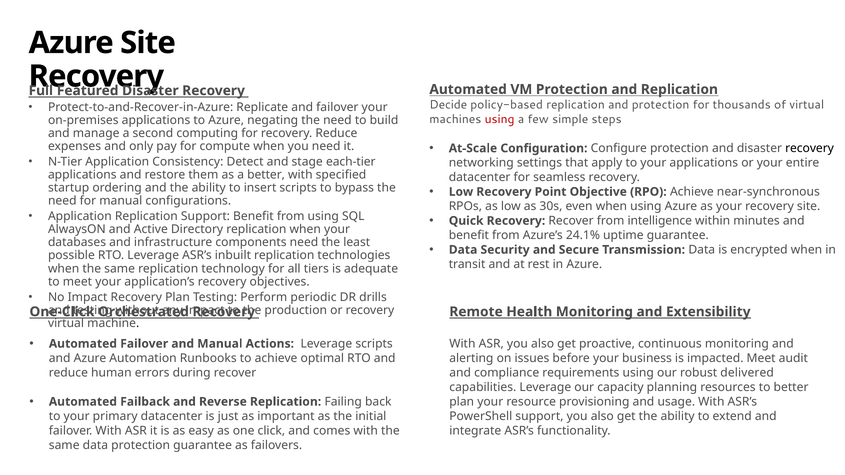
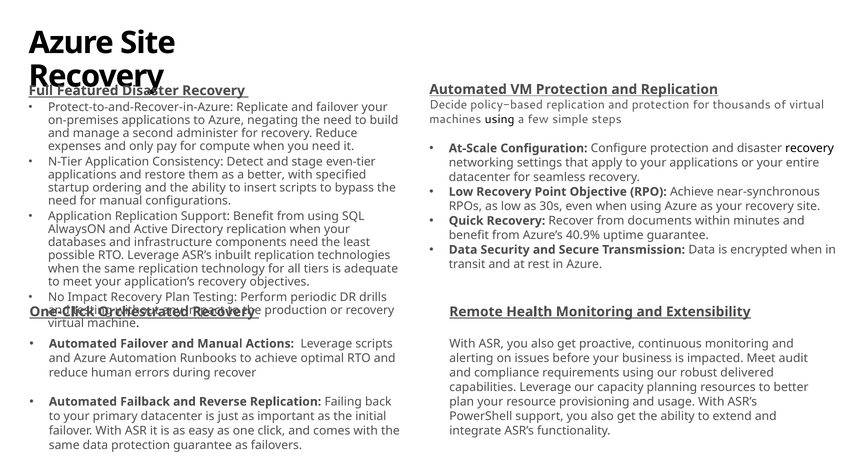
using at (500, 119) colour: red -> black
computing: computing -> administer
each-tier: each-tier -> even-tier
intelligence: intelligence -> documents
24.1%: 24.1% -> 40.9%
